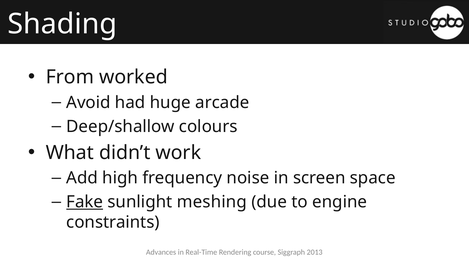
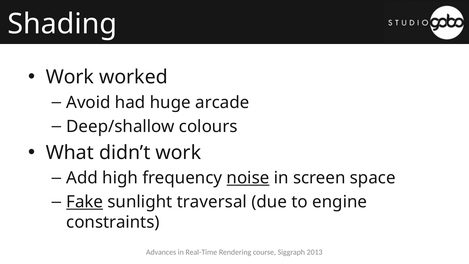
From at (70, 77): From -> Work
noise underline: none -> present
meshing: meshing -> traversal
